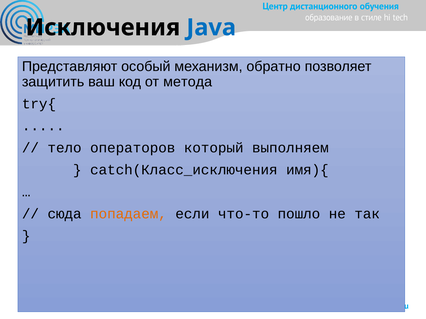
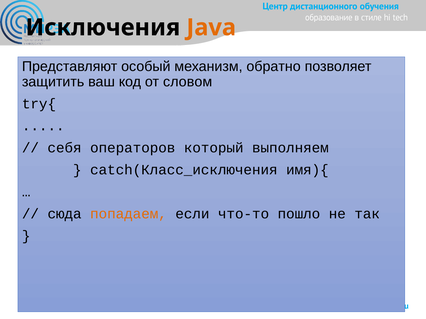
Java colour: blue -> orange
метода: метода -> словом
тело: тело -> себя
